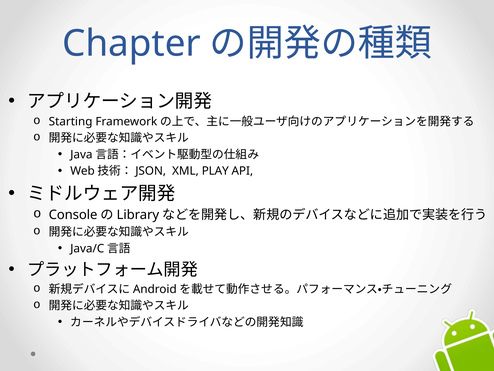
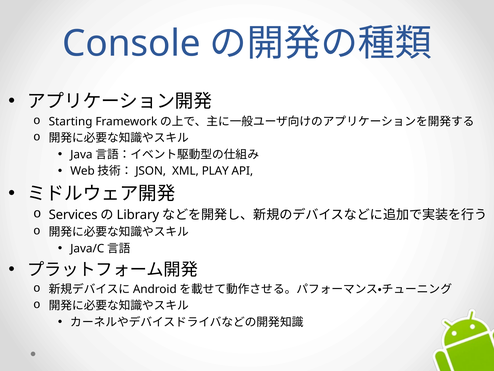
Chapter: Chapter -> Console
Console: Console -> Services
